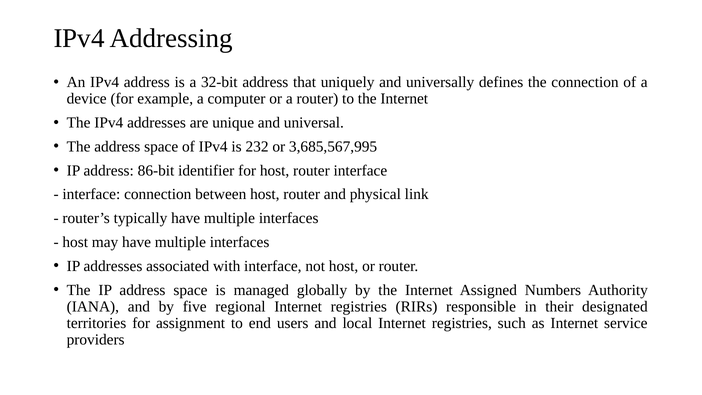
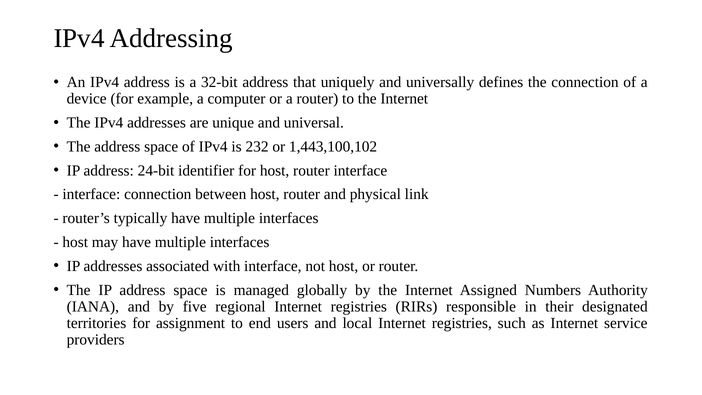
3,685,567,995: 3,685,567,995 -> 1,443,100,102
86-bit: 86-bit -> 24-bit
